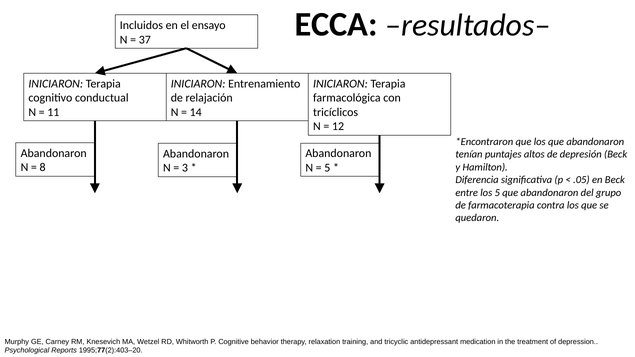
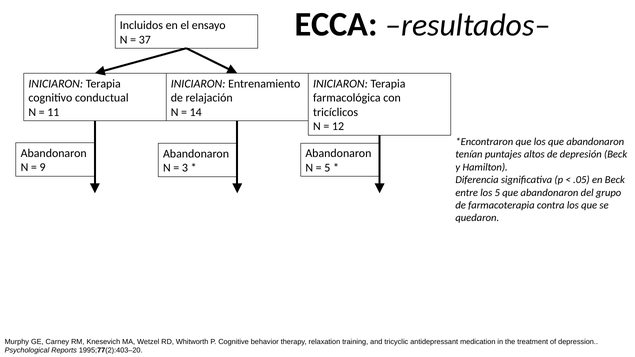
8: 8 -> 9
